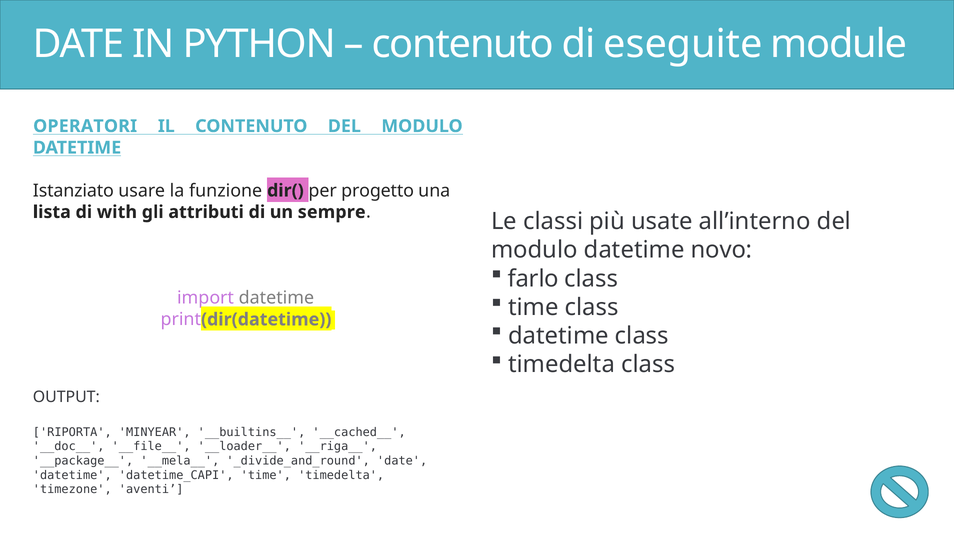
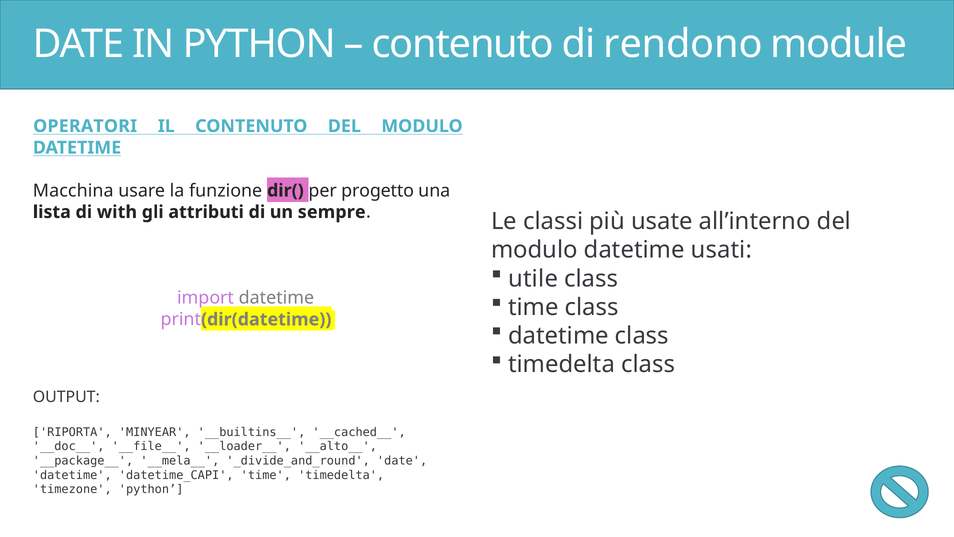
eseguite: eseguite -> rendono
Istanziato: Istanziato -> Macchina
novo: novo -> usati
farlo: farlo -> utile
__riga__: __riga__ -> __alto__
timezone aventi: aventi -> python
